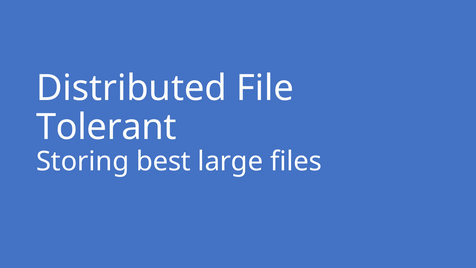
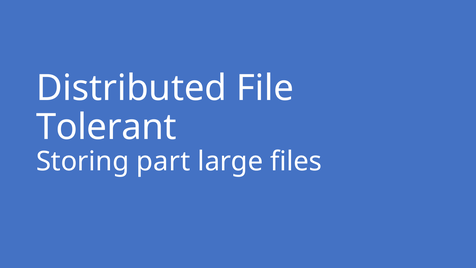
best: best -> part
